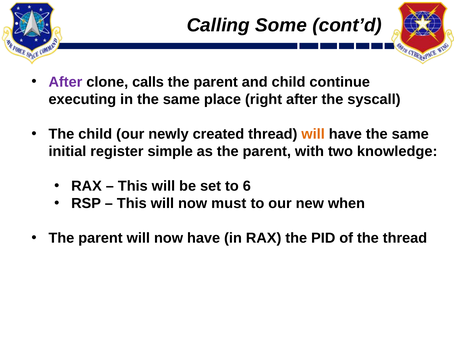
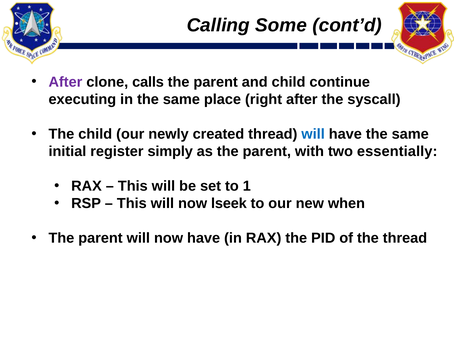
will at (313, 134) colour: orange -> blue
simple: simple -> simply
knowledge: knowledge -> essentially
6: 6 -> 1
must: must -> lseek
